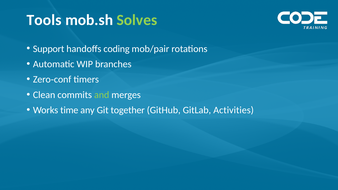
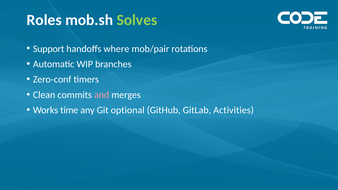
Tools: Tools -> Roles
coding: coding -> where
and colour: light green -> pink
together: together -> optional
